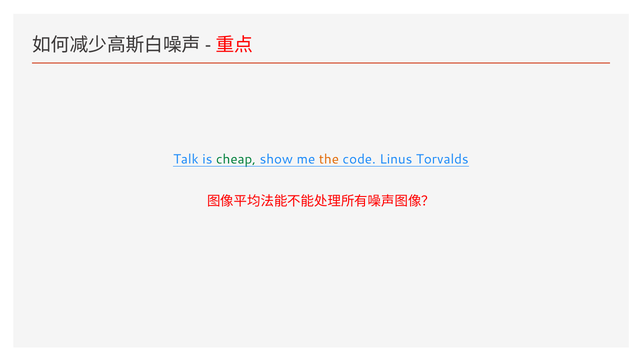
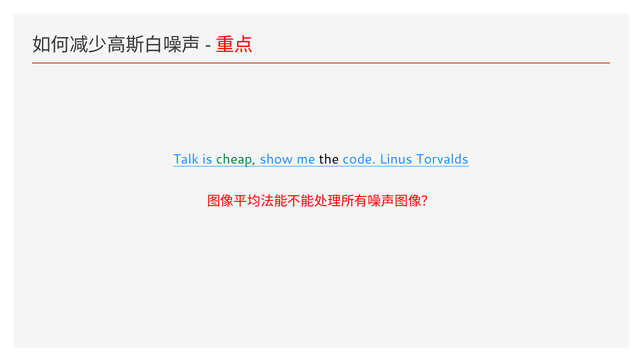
the colour: orange -> black
